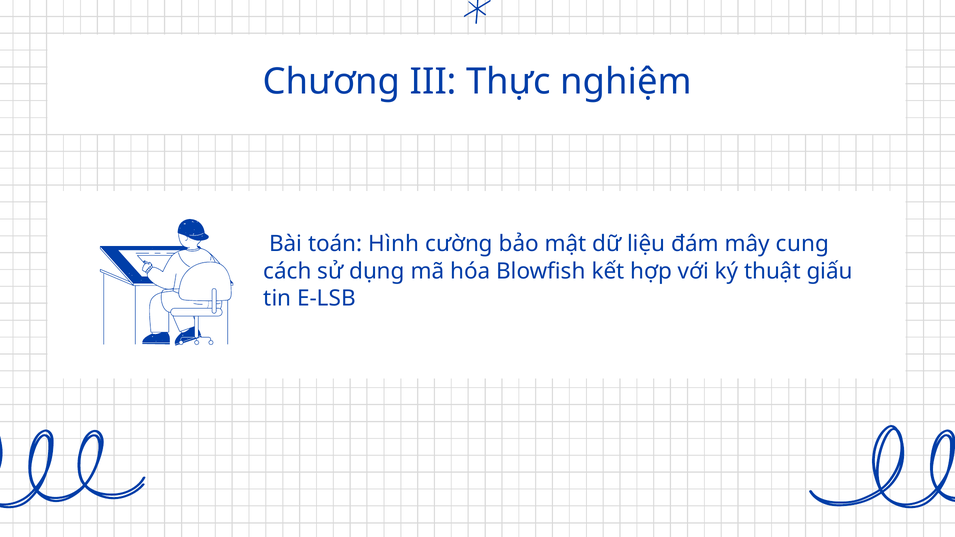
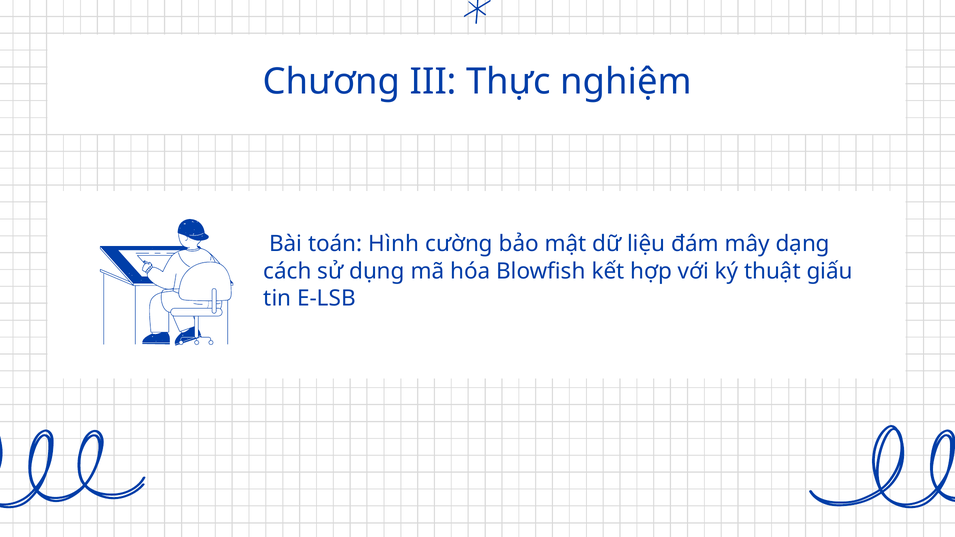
cung: cung -> dạng
